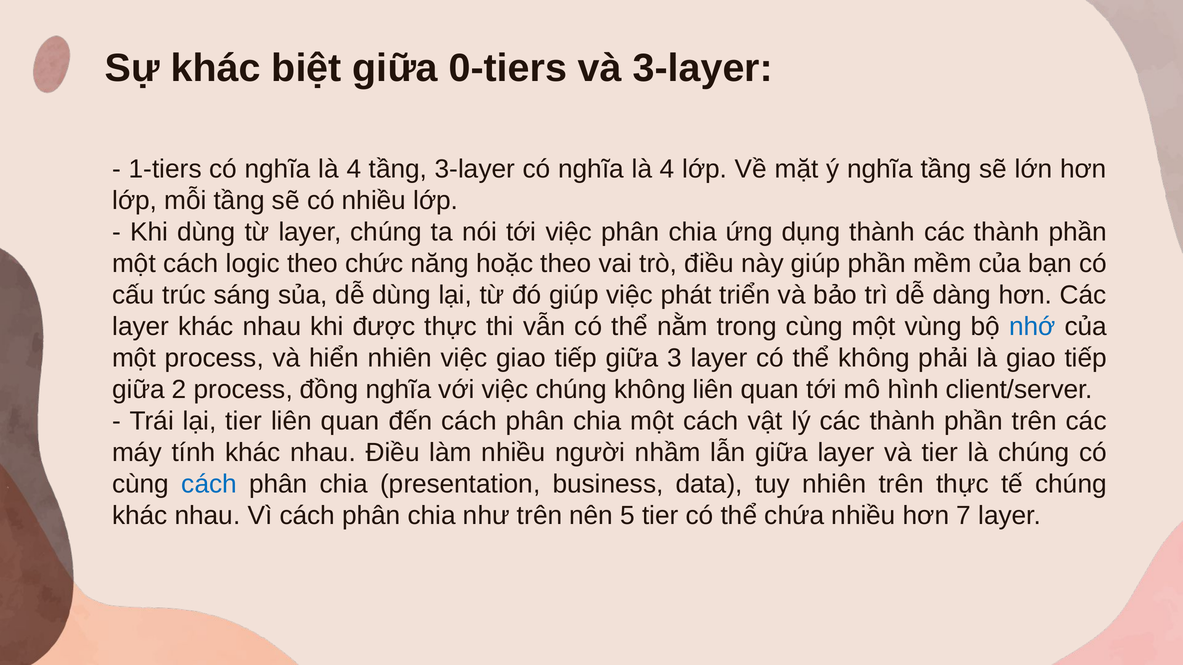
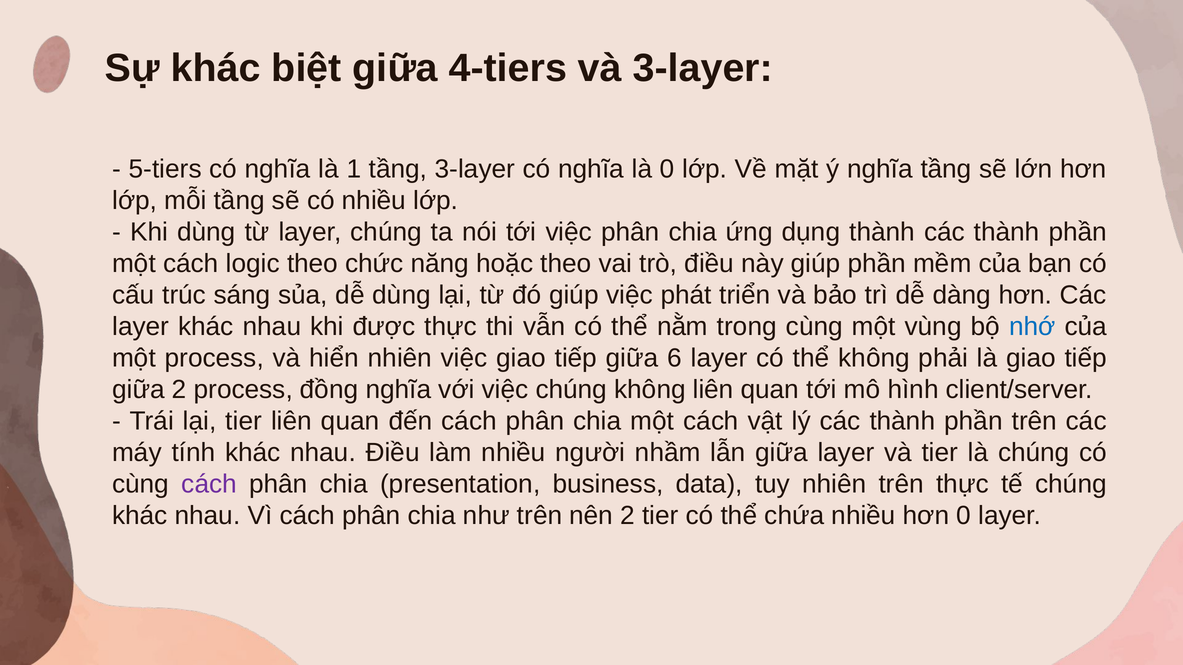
0-tiers: 0-tiers -> 4-tiers
1-tiers: 1-tiers -> 5-tiers
4 at (354, 169): 4 -> 1
4 at (667, 169): 4 -> 0
3: 3 -> 6
cách at (209, 485) colour: blue -> purple
nên 5: 5 -> 2
hơn 7: 7 -> 0
